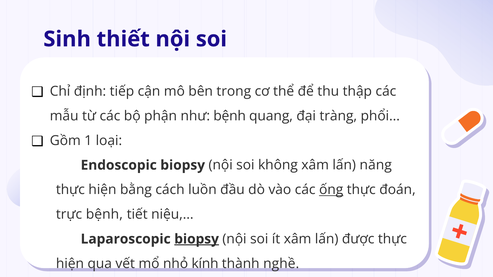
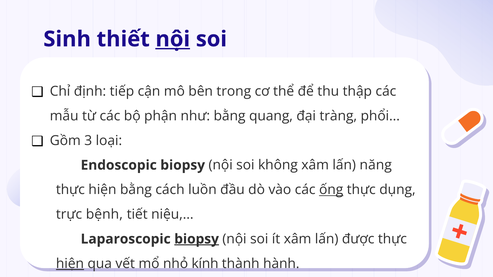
nội at (173, 39) underline: none -> present
như bệnh: bệnh -> bằng
1: 1 -> 3
đoán: đoán -> dụng
hiện at (70, 264) underline: none -> present
nghề: nghề -> hành
